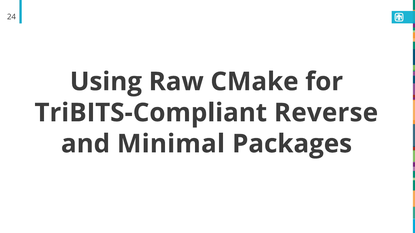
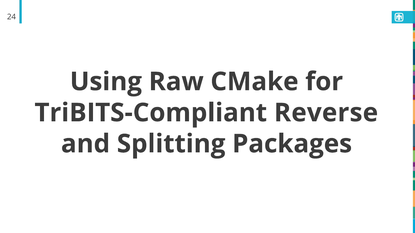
Minimal: Minimal -> Splitting
